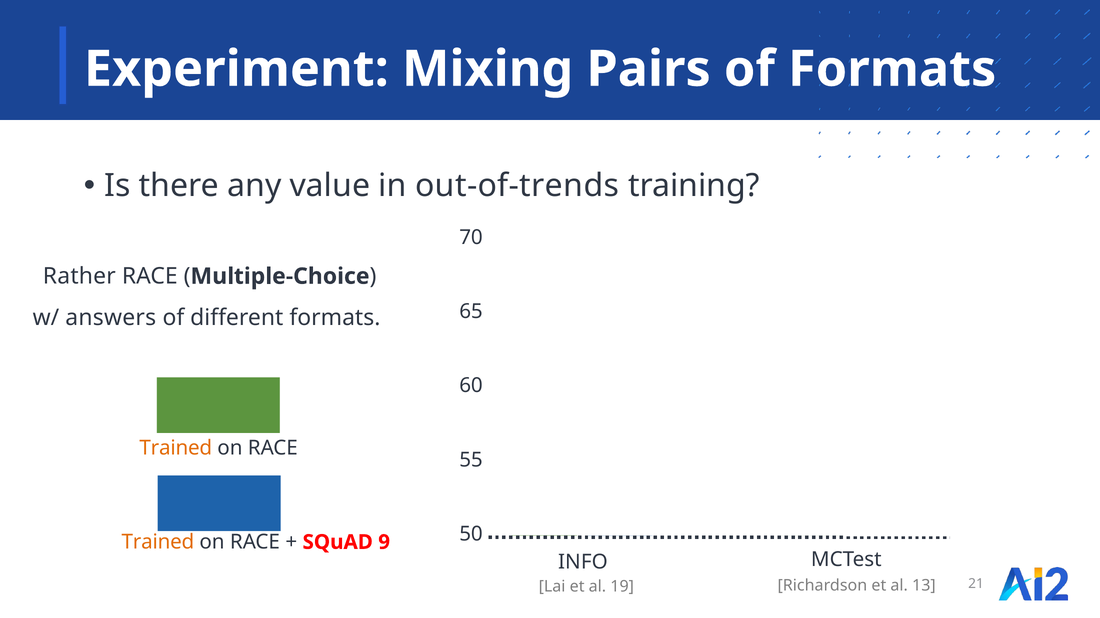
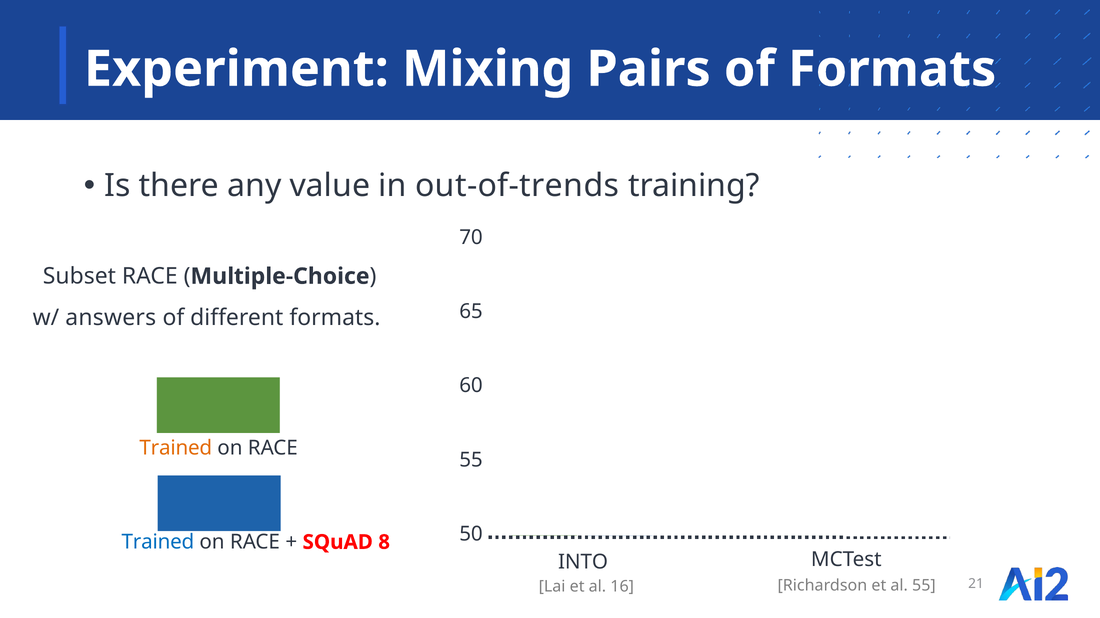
Rather: Rather -> Subset
Trained at (158, 543) colour: orange -> blue
9: 9 -> 8
INFO: INFO -> INTO
al 13: 13 -> 55
19: 19 -> 16
